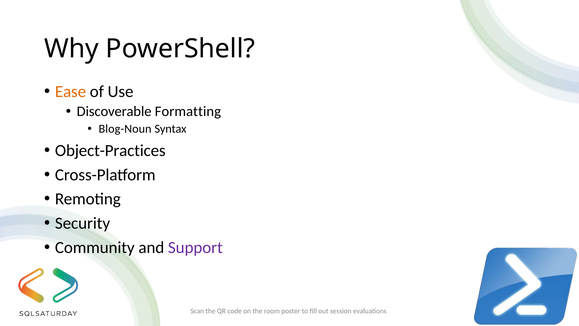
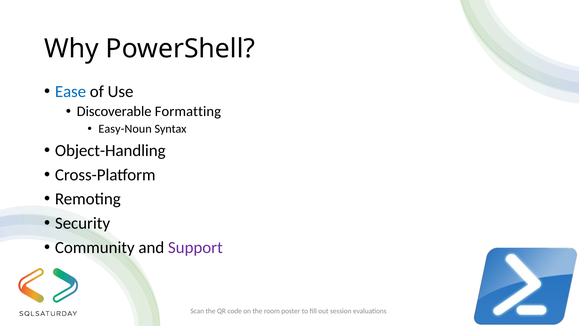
Ease colour: orange -> blue
Blog-Noun: Blog-Noun -> Easy-Noun
Object-Practices: Object-Practices -> Object-Handling
